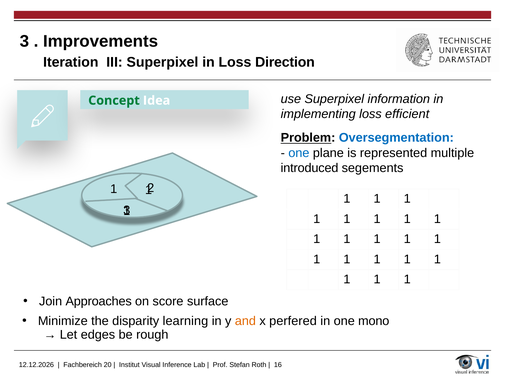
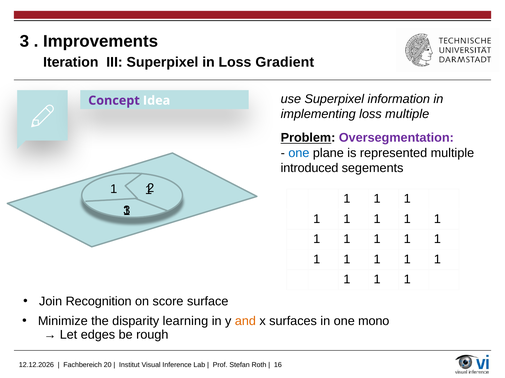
Direction: Direction -> Gradient
Concept colour: green -> purple
loss efficient: efficient -> multiple
Oversegmentation colour: blue -> purple
Approaches: Approaches -> Recognition
perfered: perfered -> surfaces
